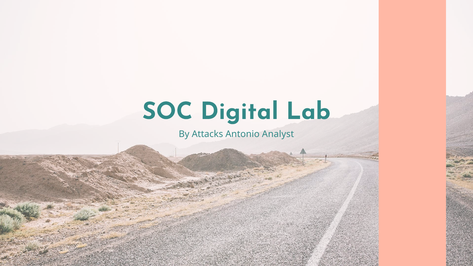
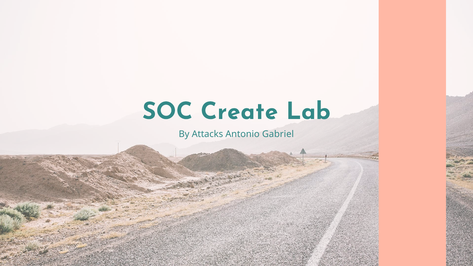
Digital: Digital -> Create
Analyst: Analyst -> Gabriel
